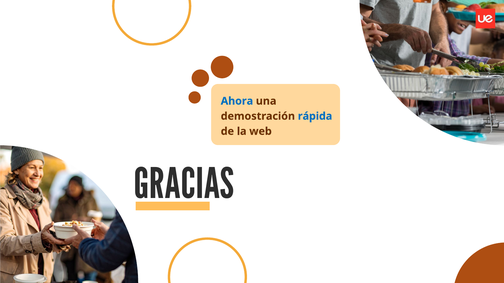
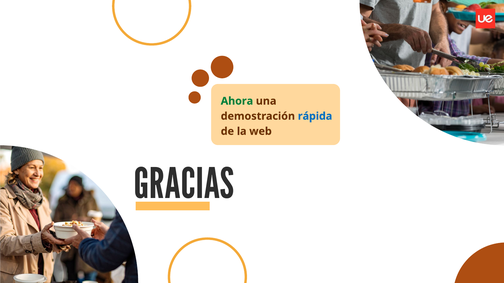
Ahora colour: blue -> green
